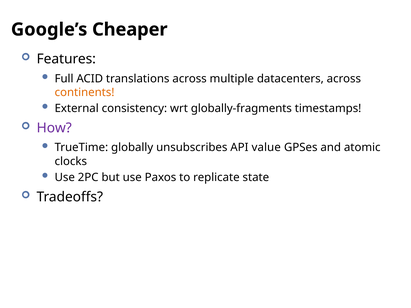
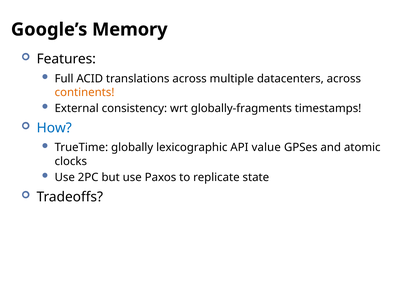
Cheaper: Cheaper -> Memory
How colour: purple -> blue
unsubscribes: unsubscribes -> lexicographic
